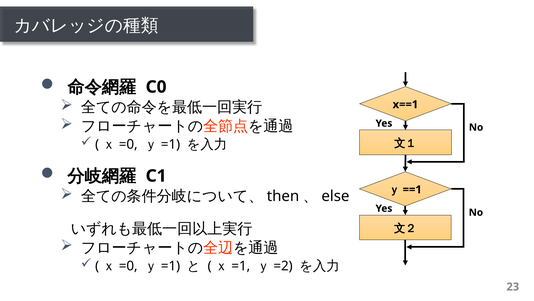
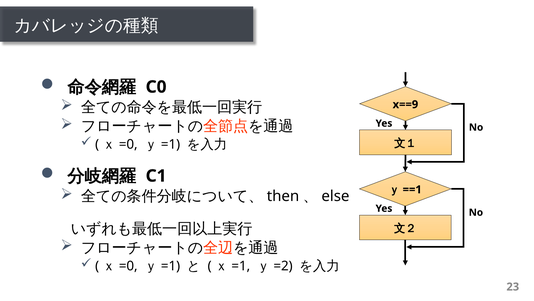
x==1: x==1 -> x==9
